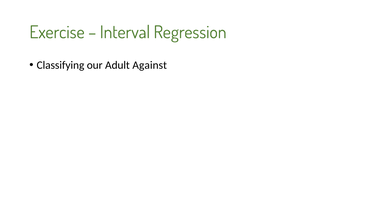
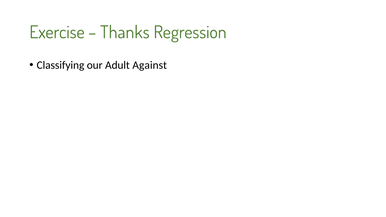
Interval: Interval -> Thanks
